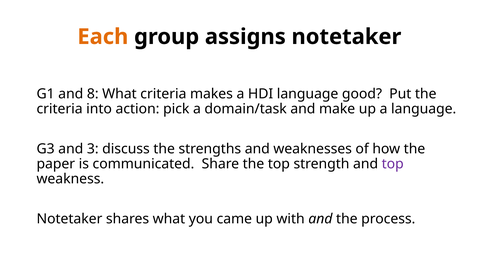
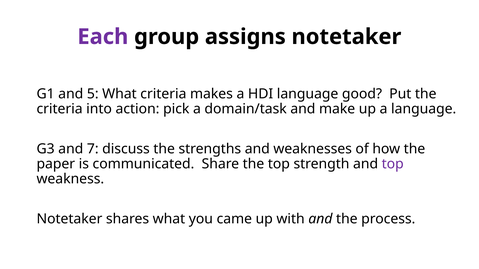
Each colour: orange -> purple
8: 8 -> 5
3: 3 -> 7
